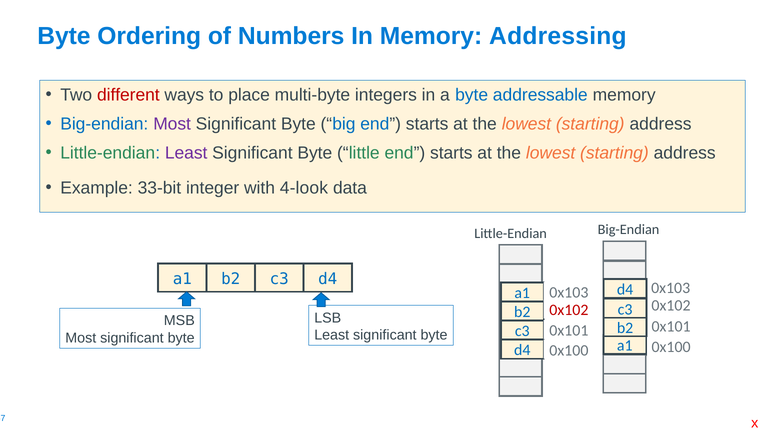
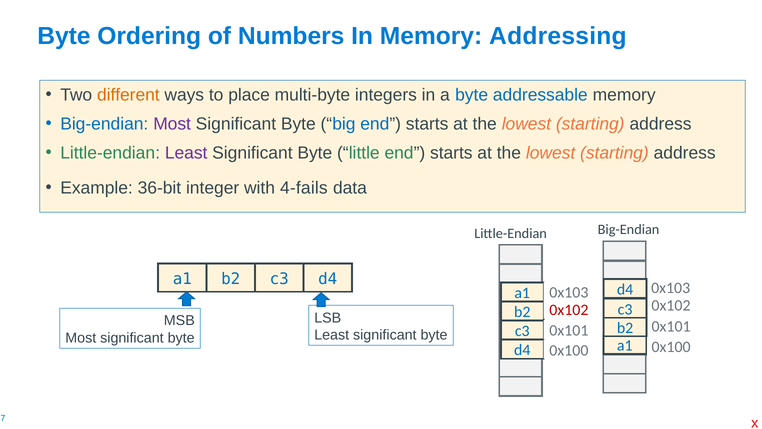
different colour: red -> orange
33-bit: 33-bit -> 36-bit
4-look: 4-look -> 4-fails
